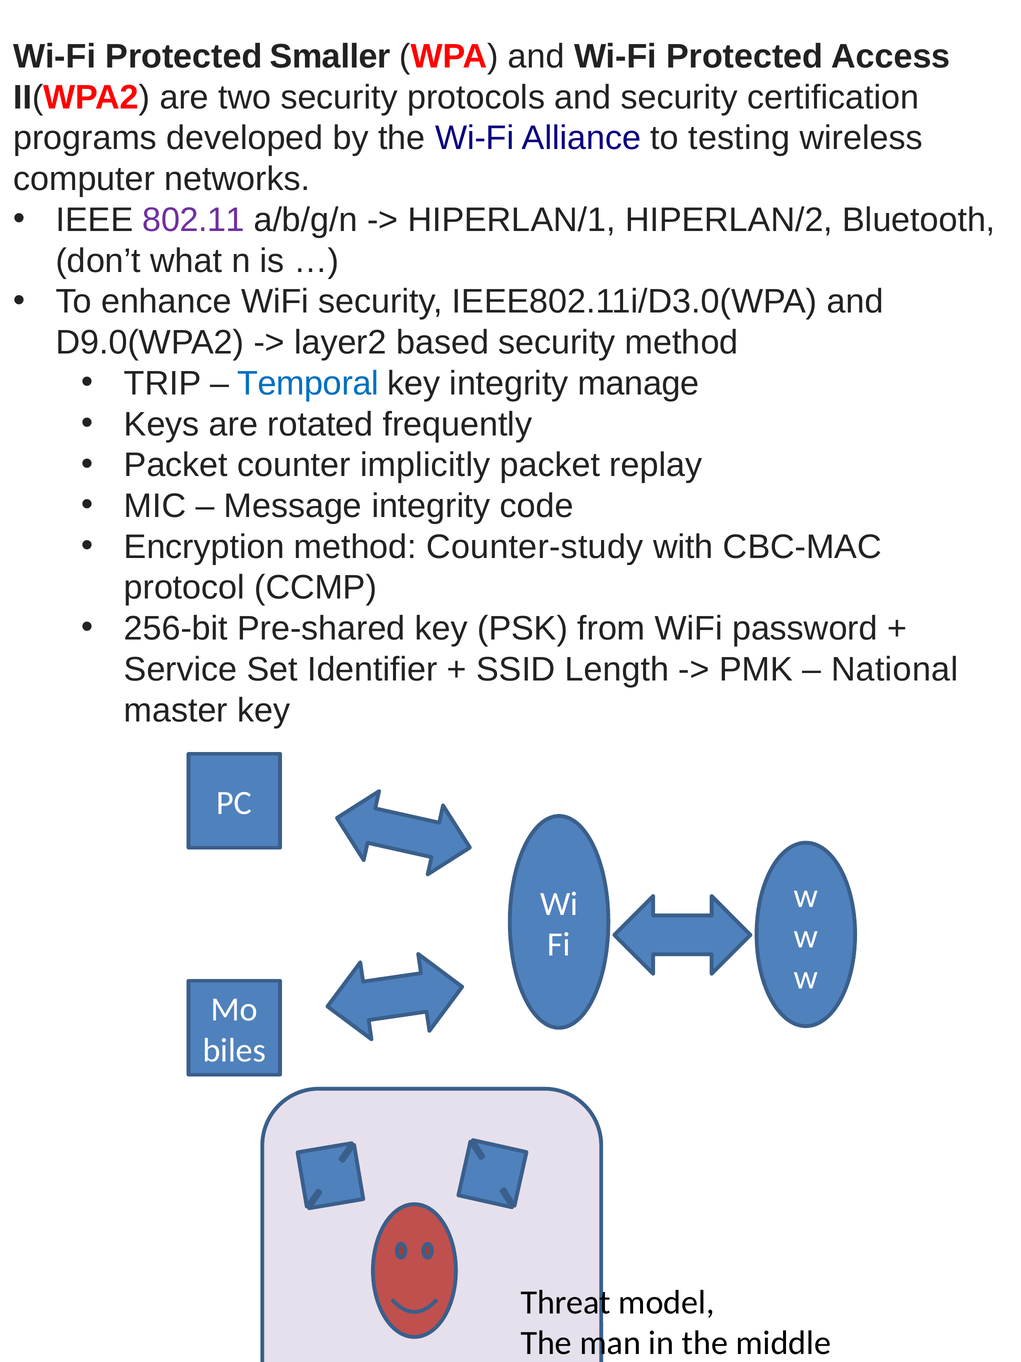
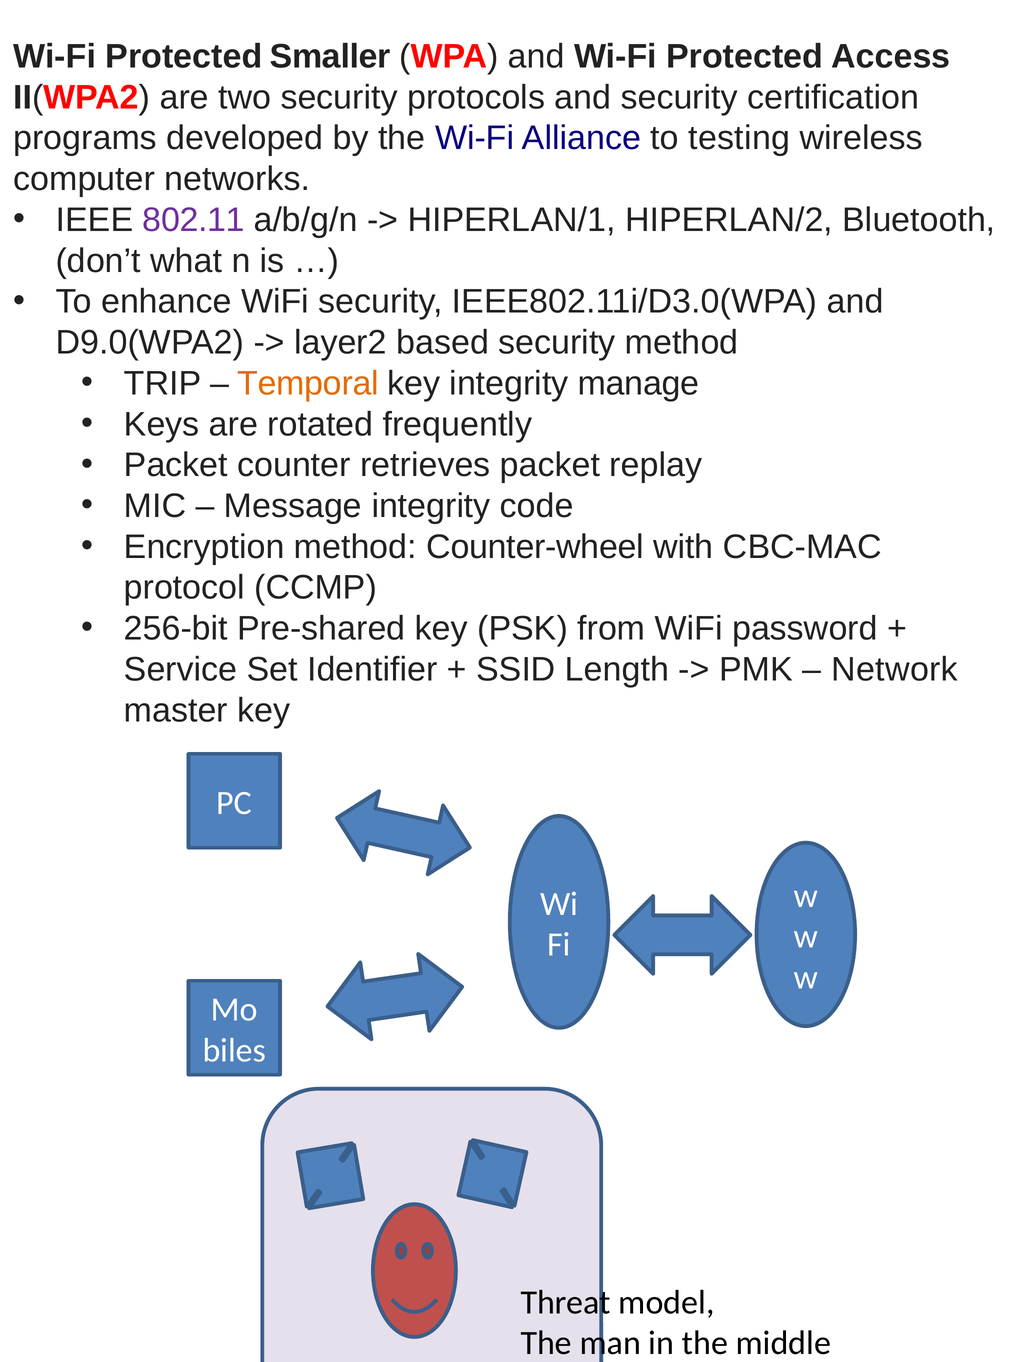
Temporal colour: blue -> orange
implicitly: implicitly -> retrieves
Counter-study: Counter-study -> Counter-wheel
National: National -> Network
